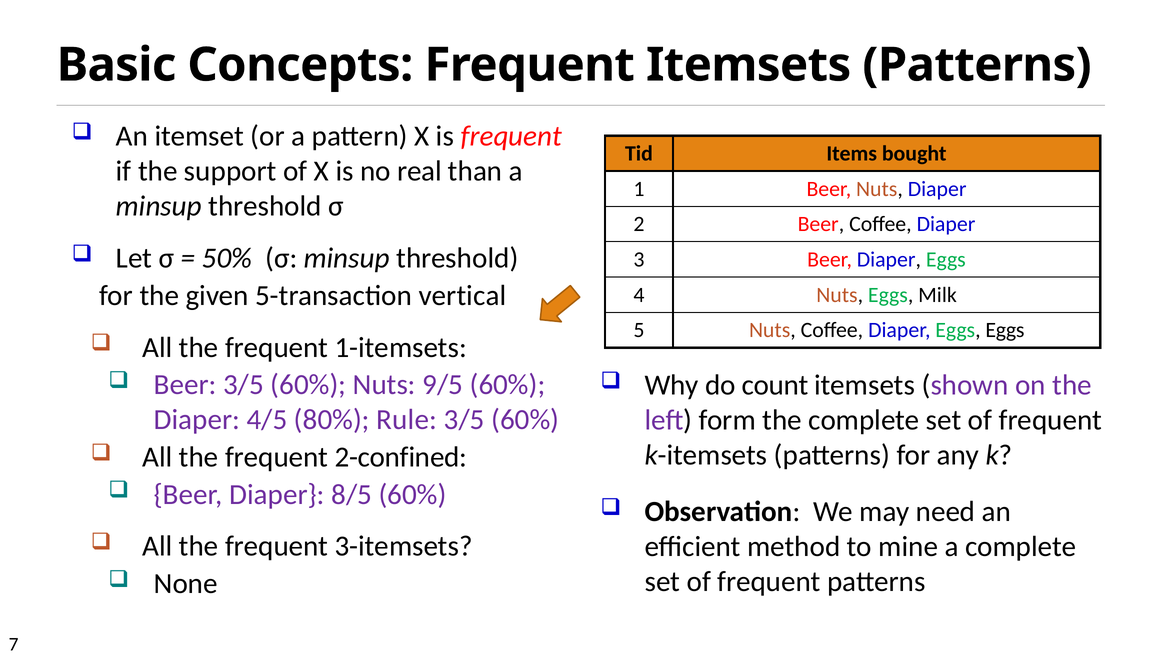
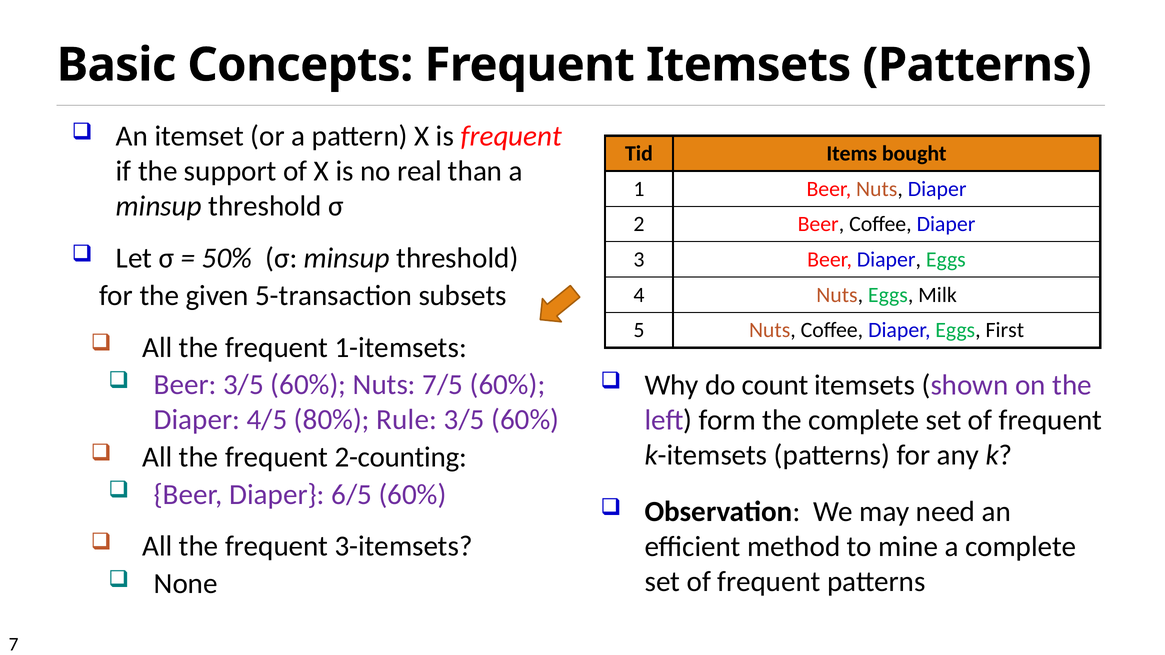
vertical: vertical -> subsets
Eggs Eggs: Eggs -> First
9/5: 9/5 -> 7/5
2-confined: 2-confined -> 2-counting
8/5: 8/5 -> 6/5
